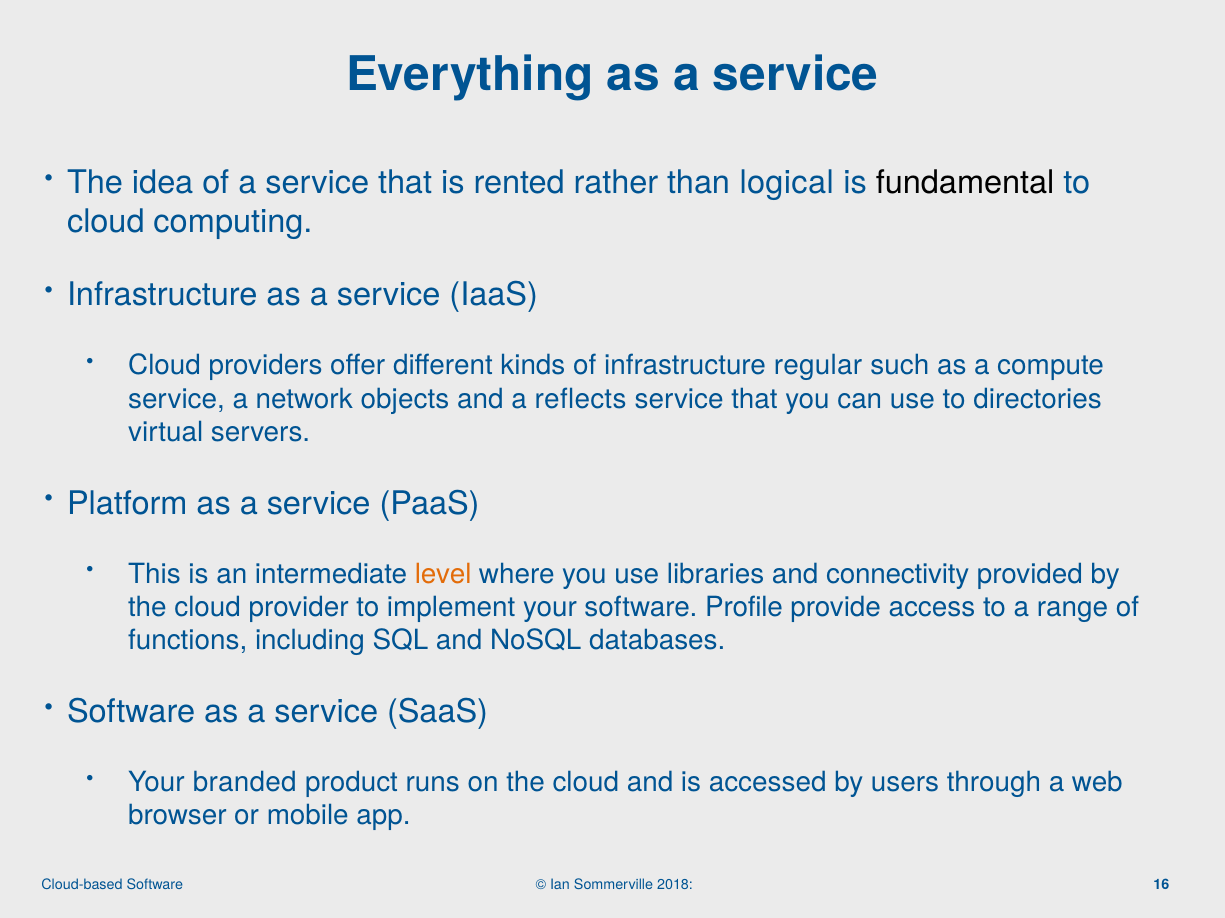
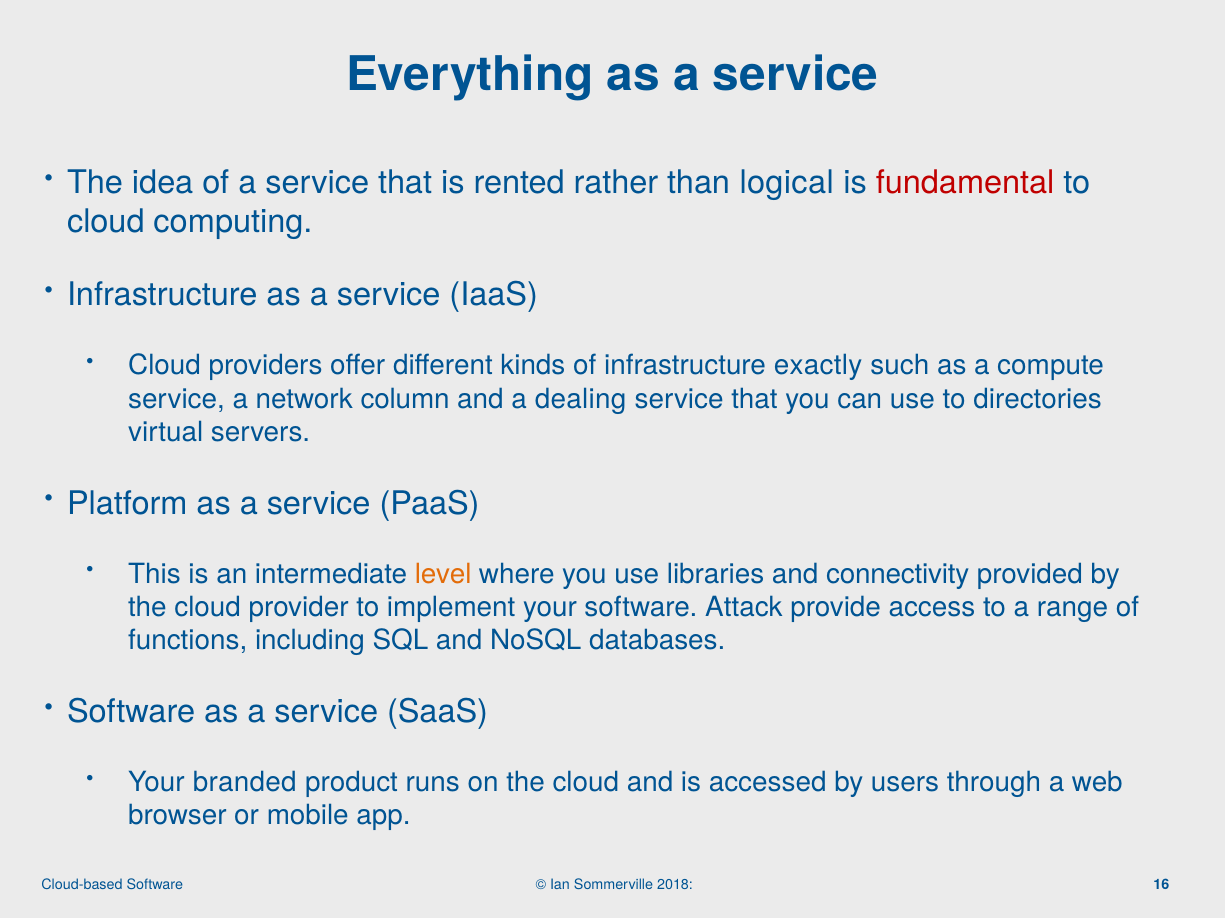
fundamental colour: black -> red
regular: regular -> exactly
objects: objects -> column
reflects: reflects -> dealing
Profile: Profile -> Attack
